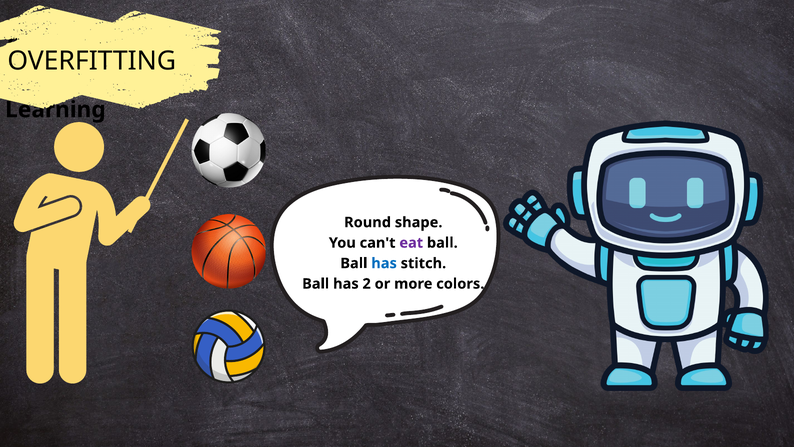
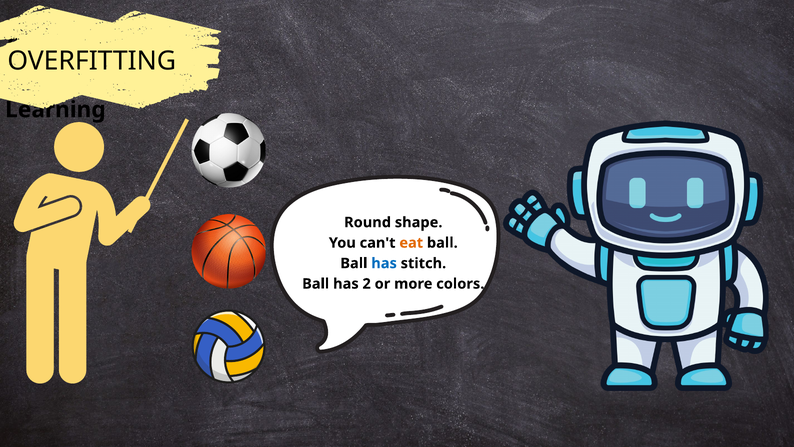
eat colour: purple -> orange
